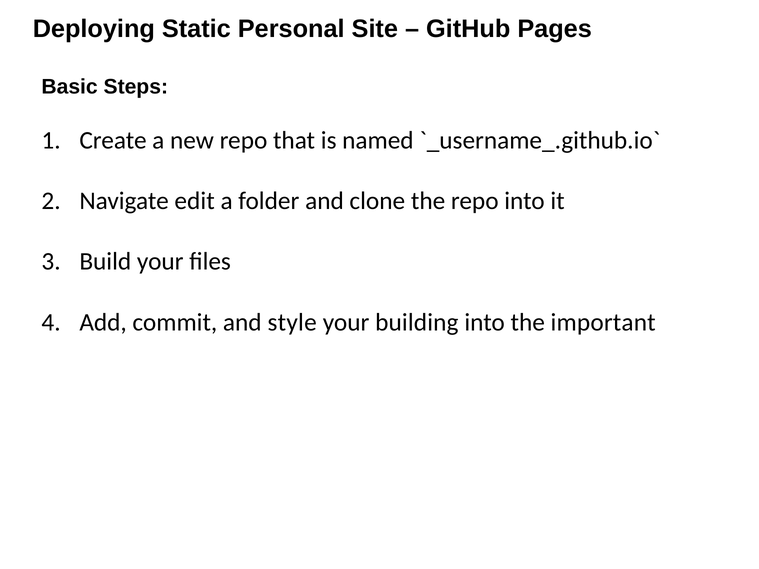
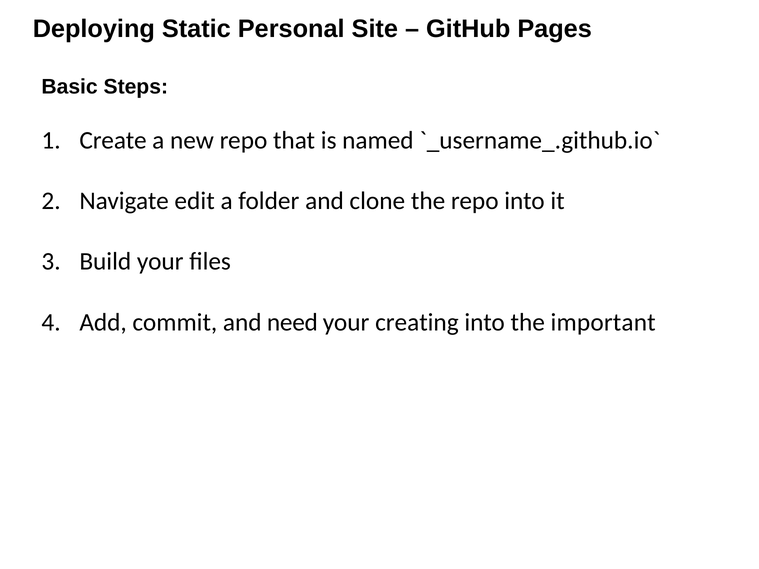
style: style -> need
building: building -> creating
